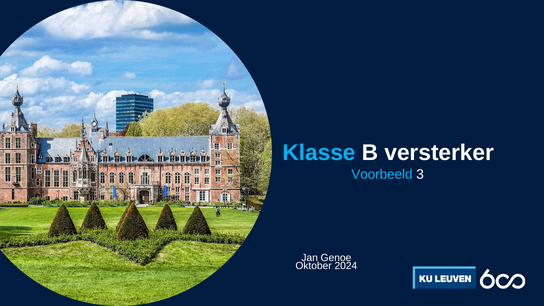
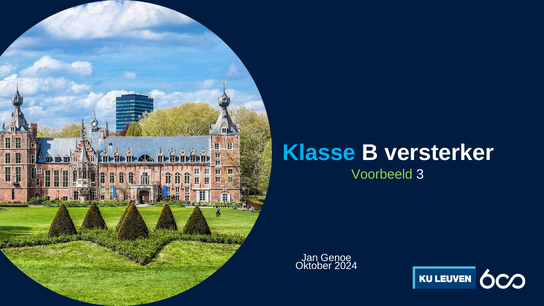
Voorbeeld colour: light blue -> light green
